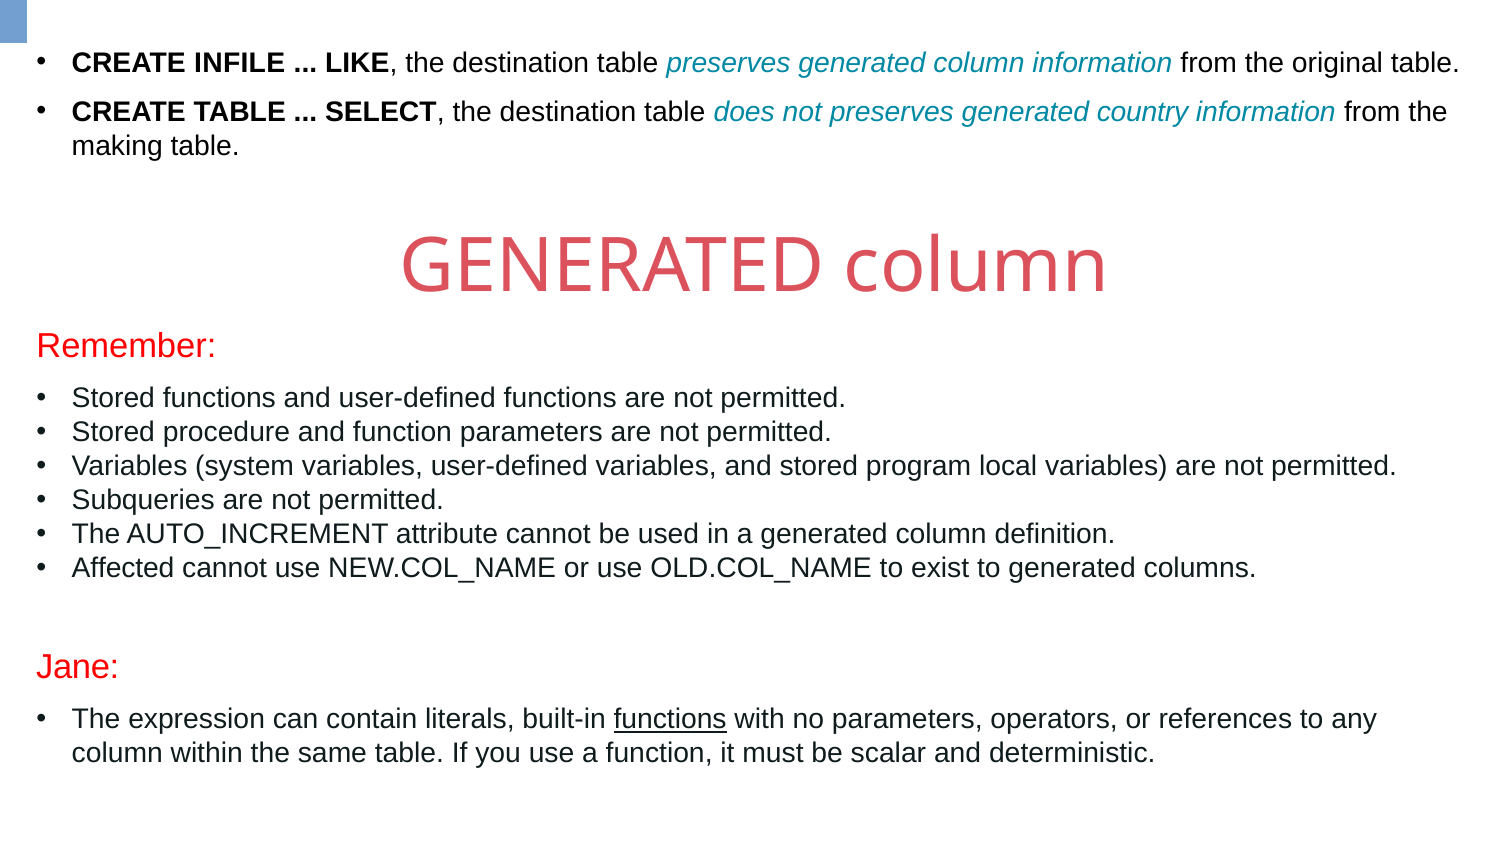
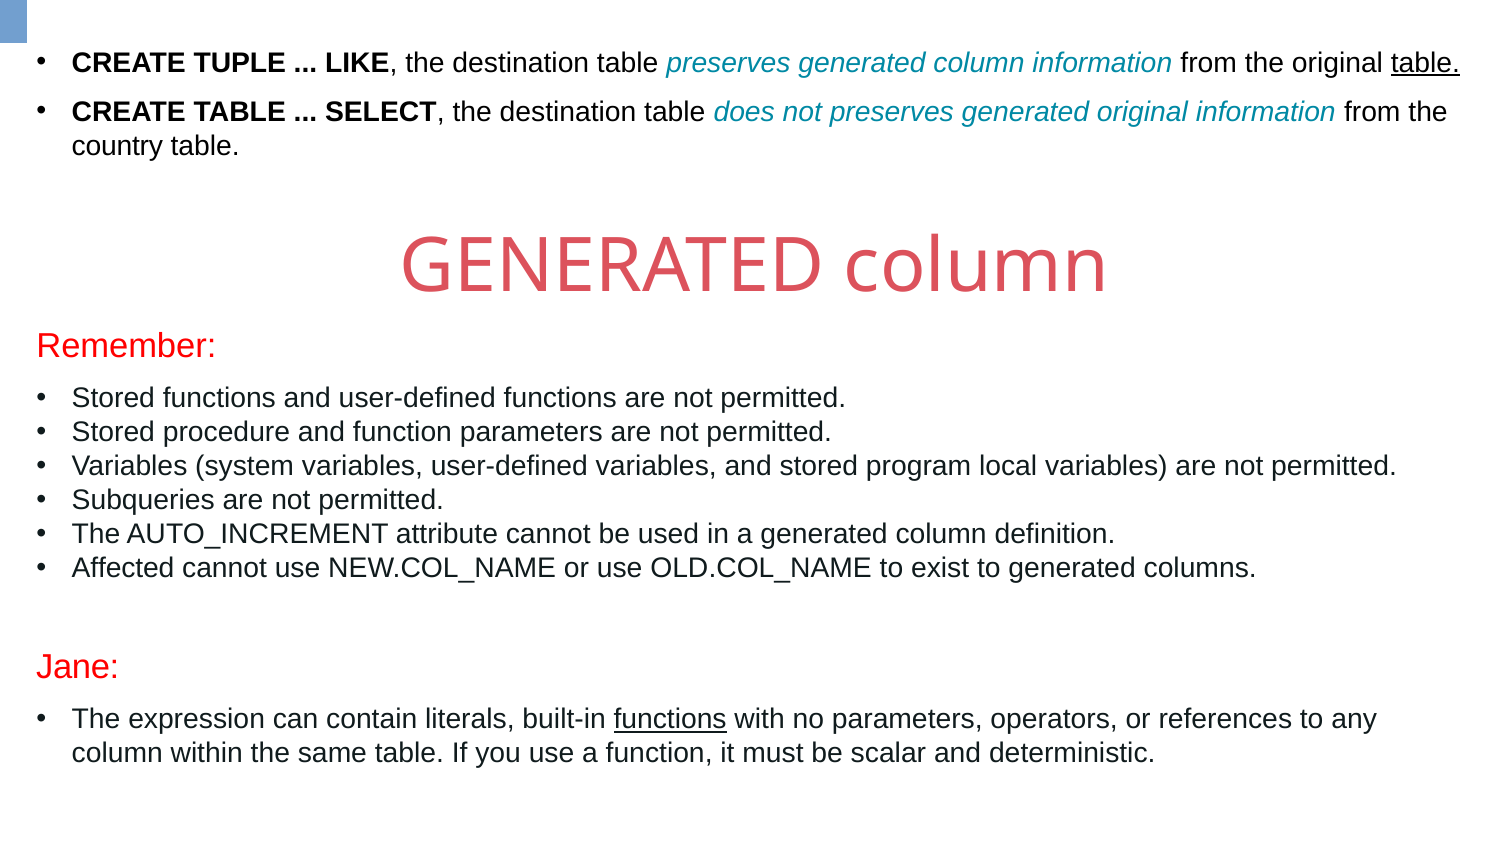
INFILE: INFILE -> TUPLE
table at (1425, 63) underline: none -> present
generated country: country -> original
making: making -> country
